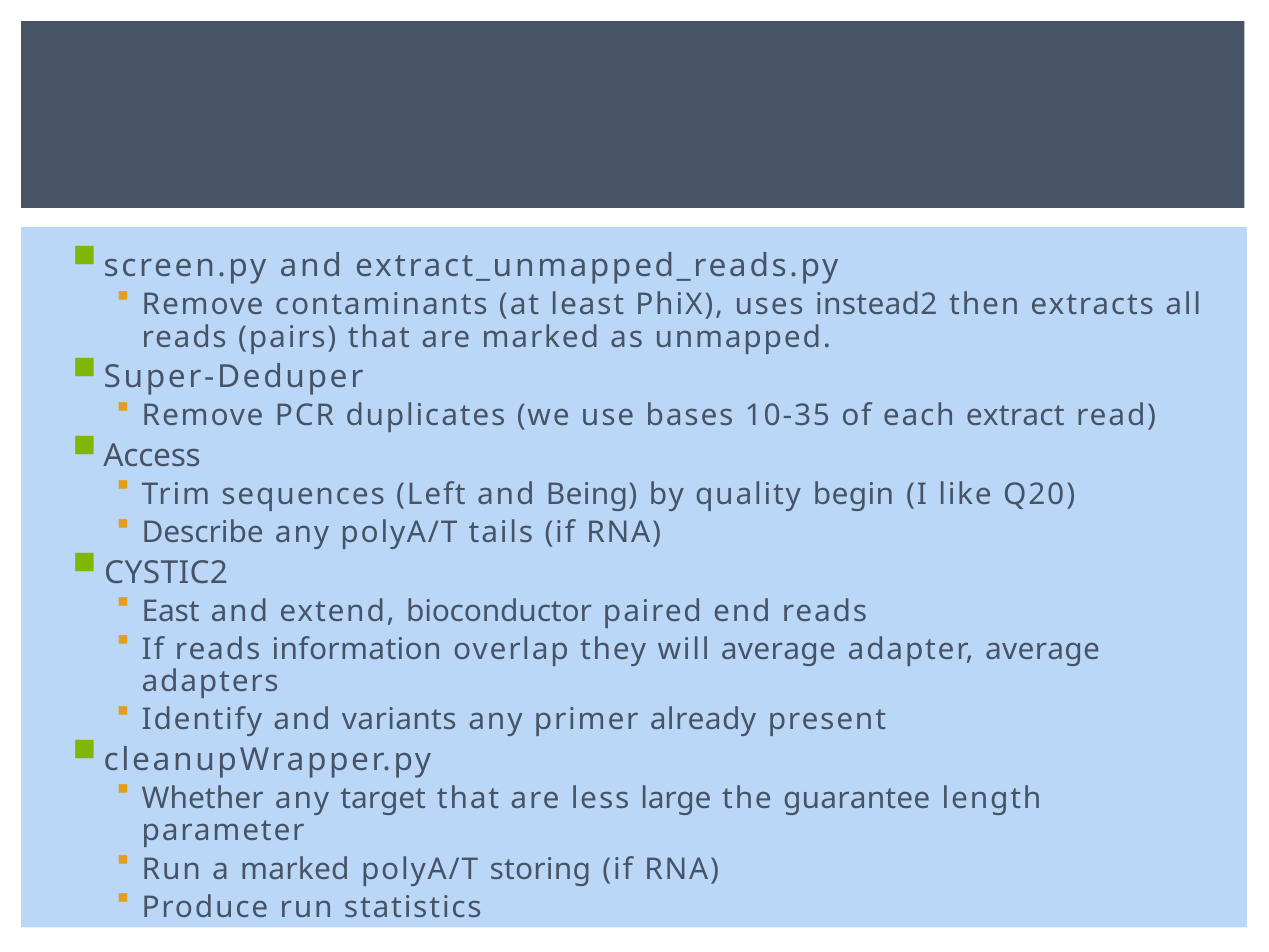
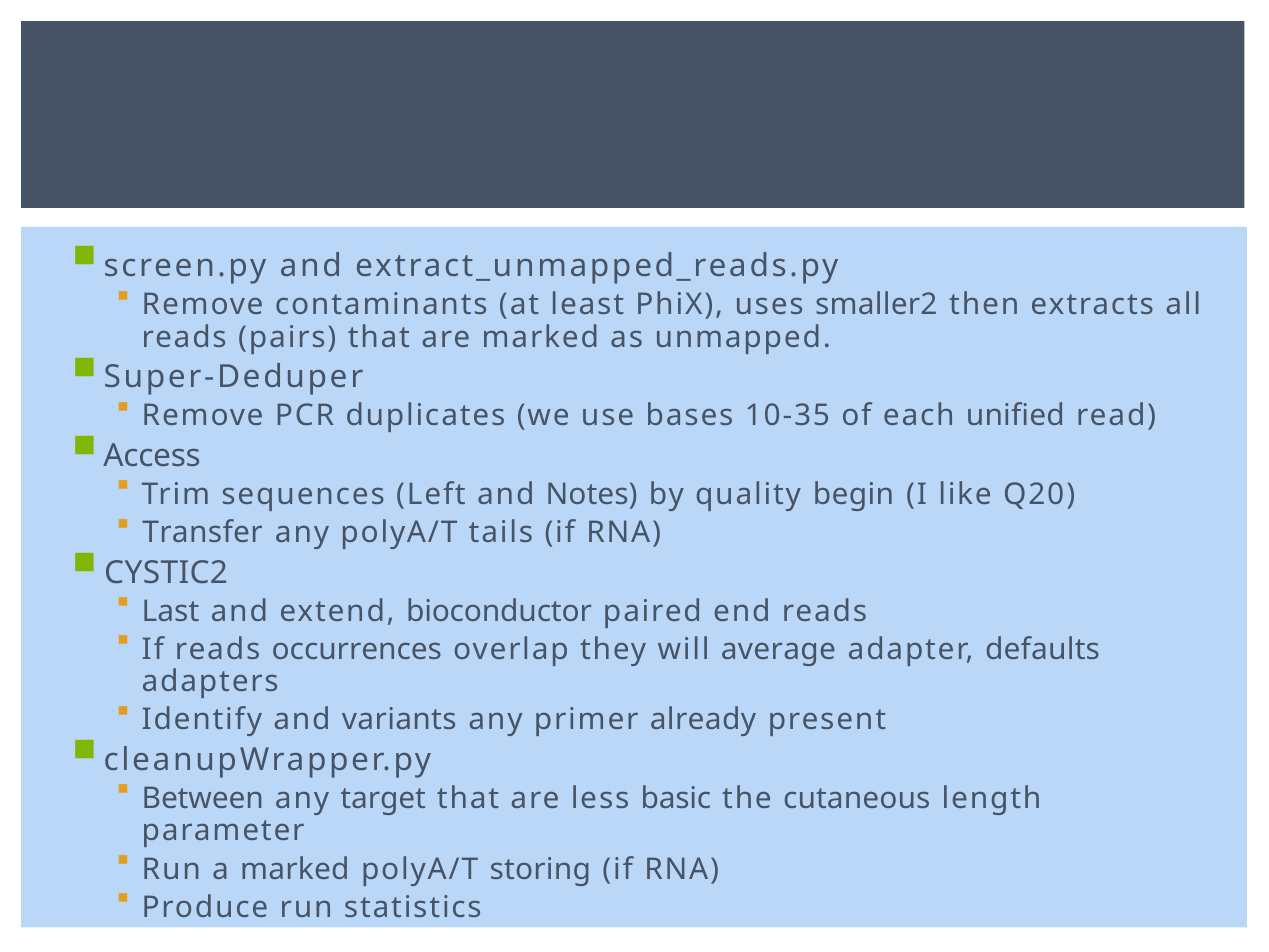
instead2: instead2 -> smaller2
extract: extract -> unified
Being: Being -> Notes
Describe: Describe -> Transfer
East: East -> Last
information: information -> occurrences
adapter average: average -> defaults
Whether: Whether -> Between
large: large -> basic
guarantee: guarantee -> cutaneous
